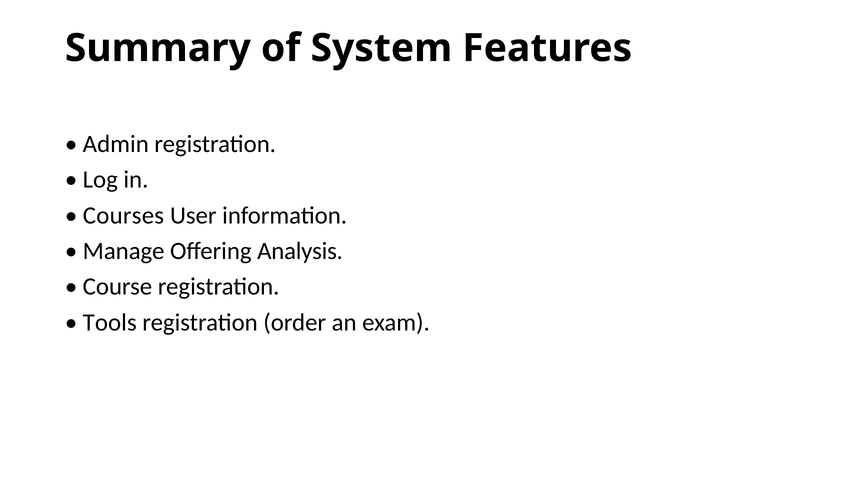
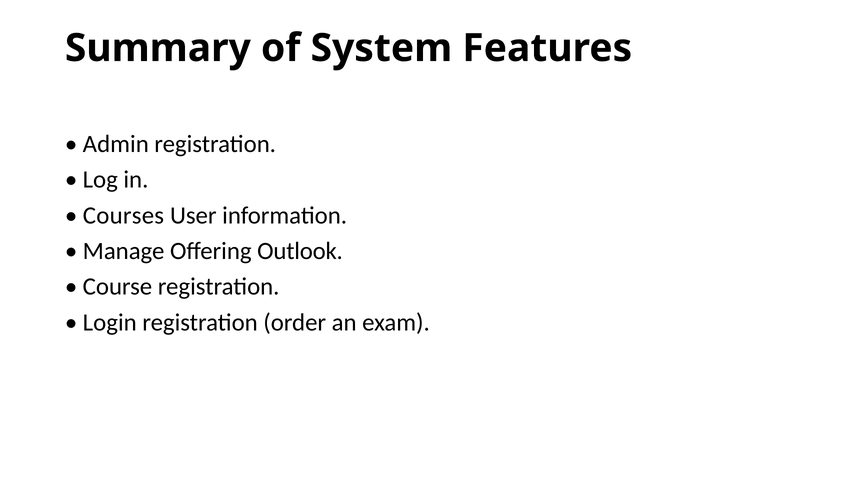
Analysis: Analysis -> Outlook
Tools: Tools -> Login
